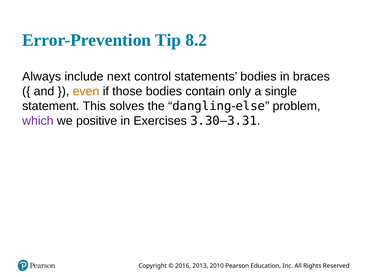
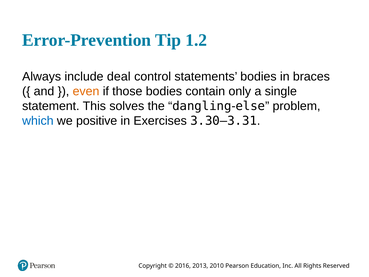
8.2: 8.2 -> 1.2
next: next -> deal
which colour: purple -> blue
